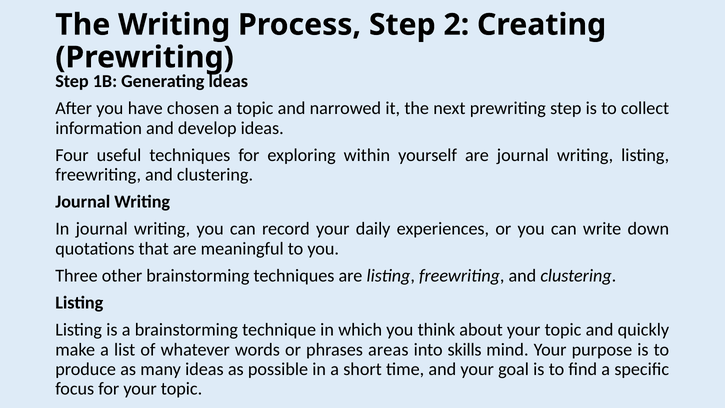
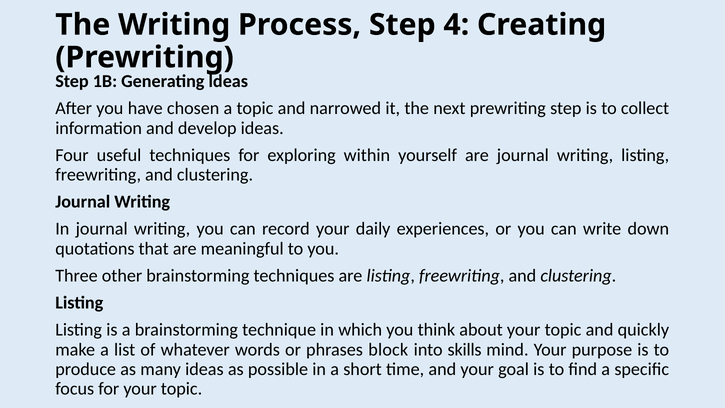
2: 2 -> 4
areas: areas -> block
